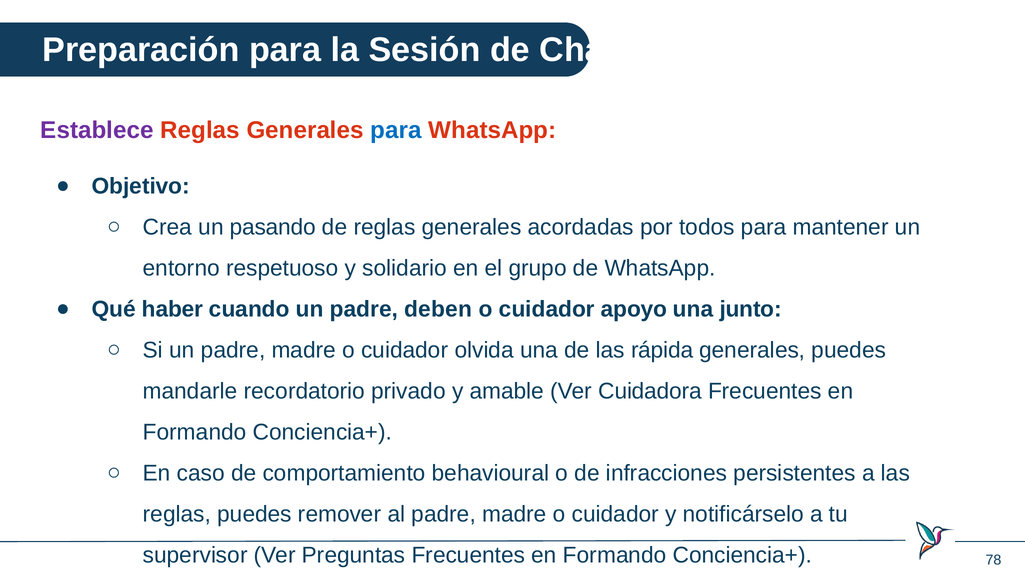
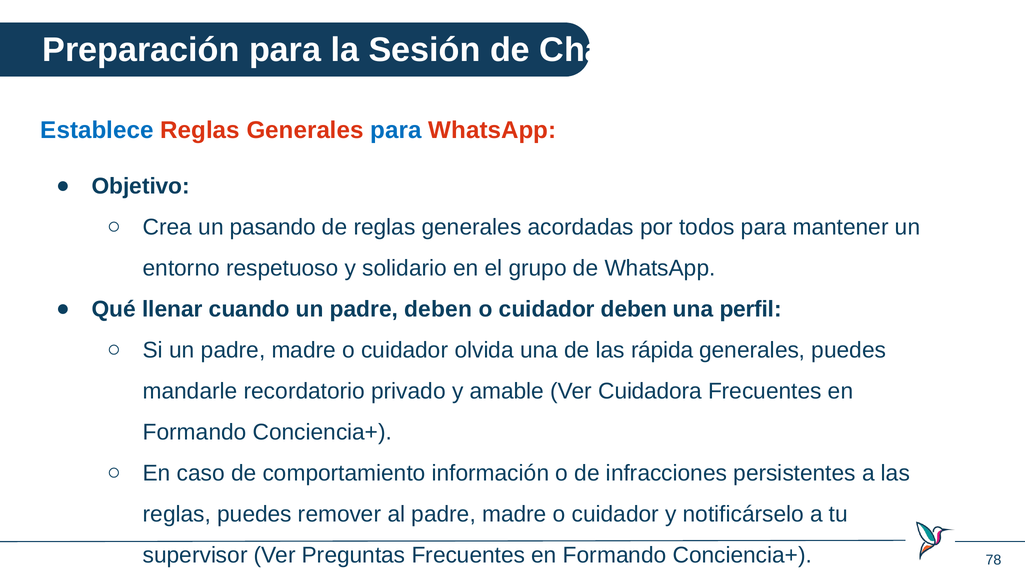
Establece colour: purple -> blue
haber: haber -> llenar
cuidador apoyo: apoyo -> deben
junto: junto -> perfil
behavioural: behavioural -> información
